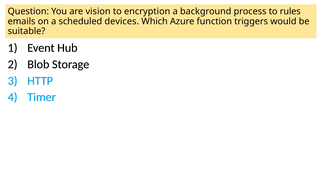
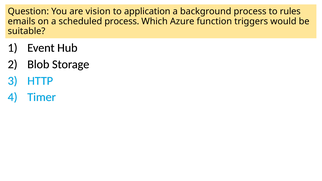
encryption: encryption -> application
scheduled devices: devices -> process
